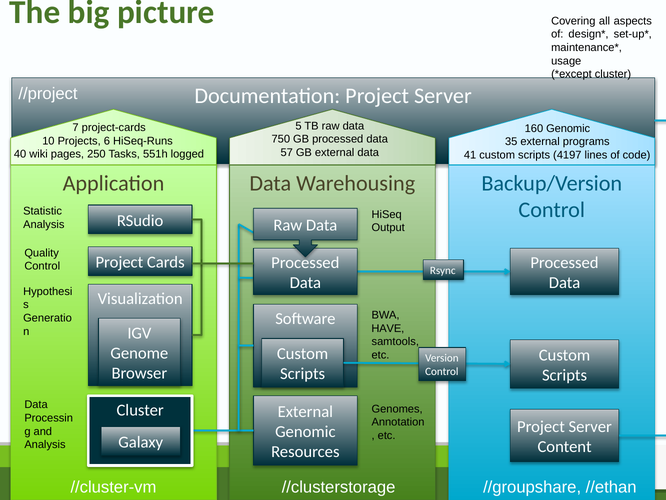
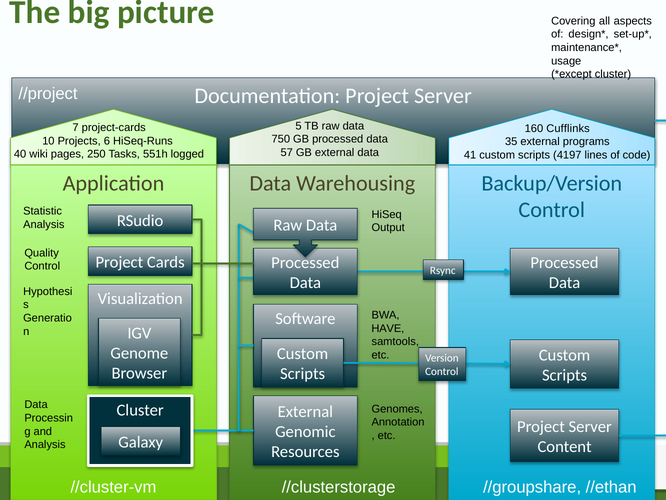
160 Genomic: Genomic -> Cufflinks
